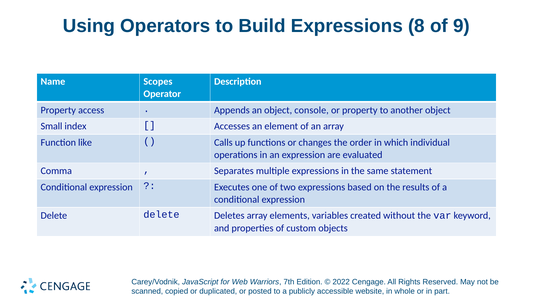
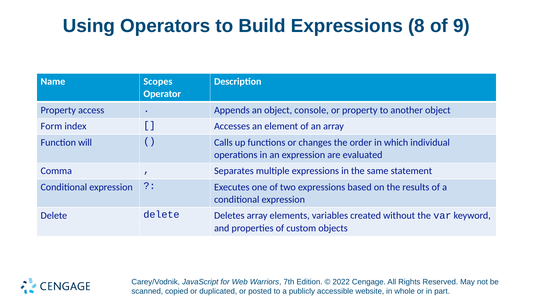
Small: Small -> Form
like: like -> will
